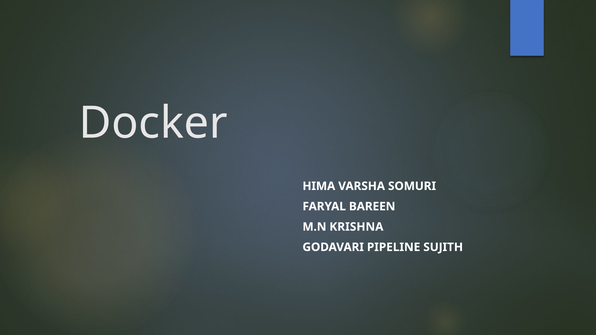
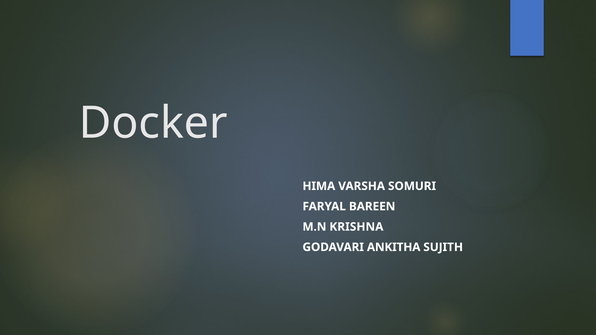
PIPELINE: PIPELINE -> ANKITHA
